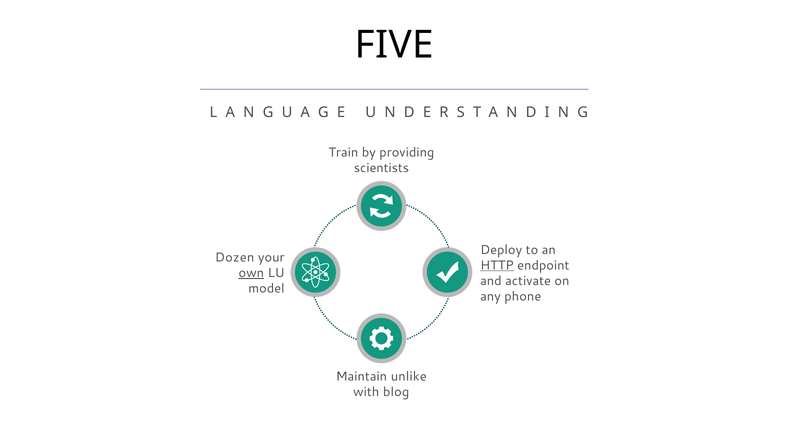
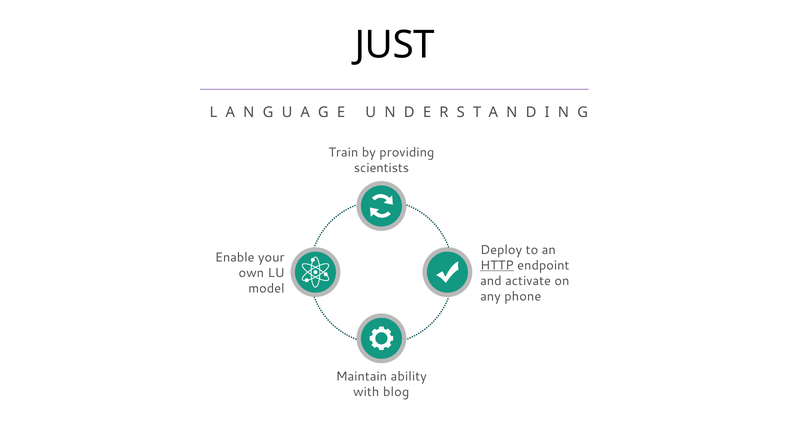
FIVE: FIVE -> JUST
Dozen: Dozen -> Enable
own underline: present -> none
unlike: unlike -> ability
